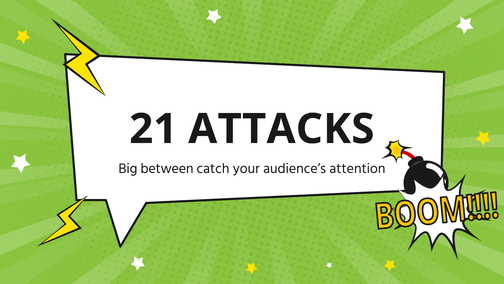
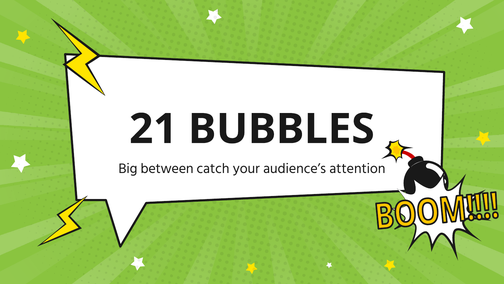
ATTACKS: ATTACKS -> BUBBLES
